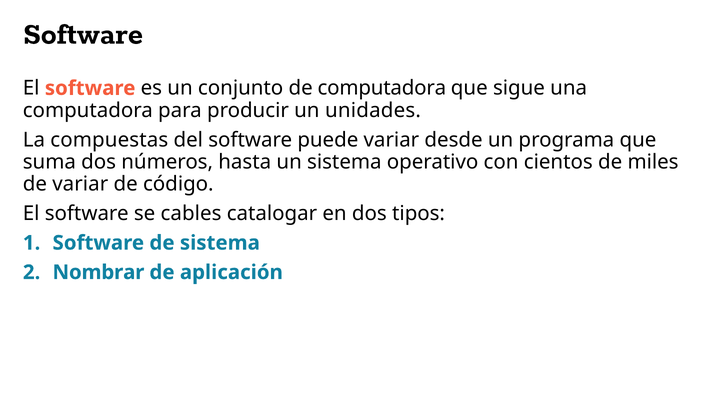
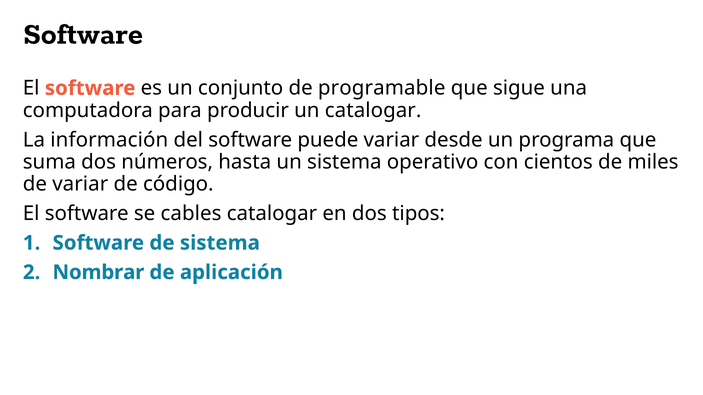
de computadora: computadora -> programable
un unidades: unidades -> catalogar
compuestas: compuestas -> información
